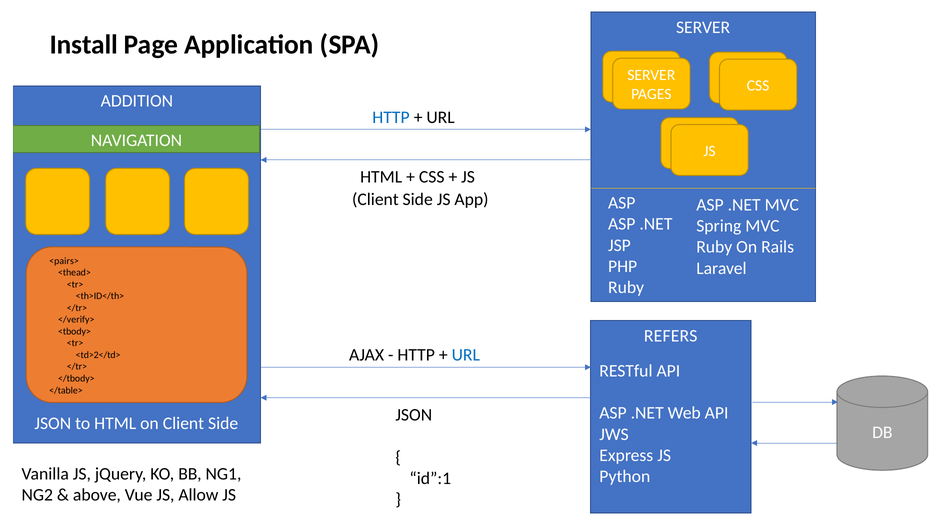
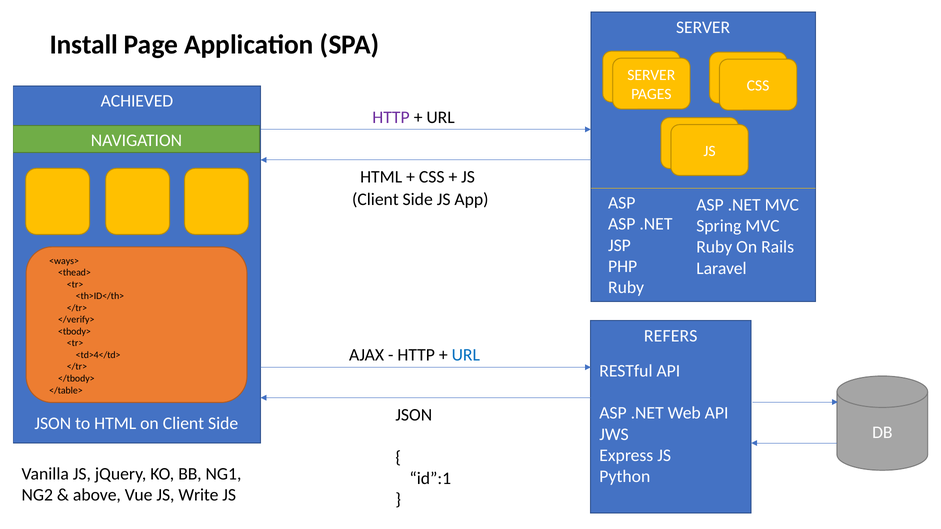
ADDITION: ADDITION -> ACHIEVED
HTTP at (391, 117) colour: blue -> purple
<pairs>: <pairs> -> <ways>
<td>2</td>: <td>2</td> -> <td>4</td>
Allow: Allow -> Write
